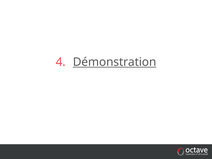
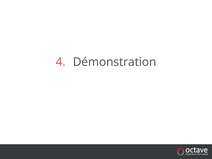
Démonstration underline: present -> none
